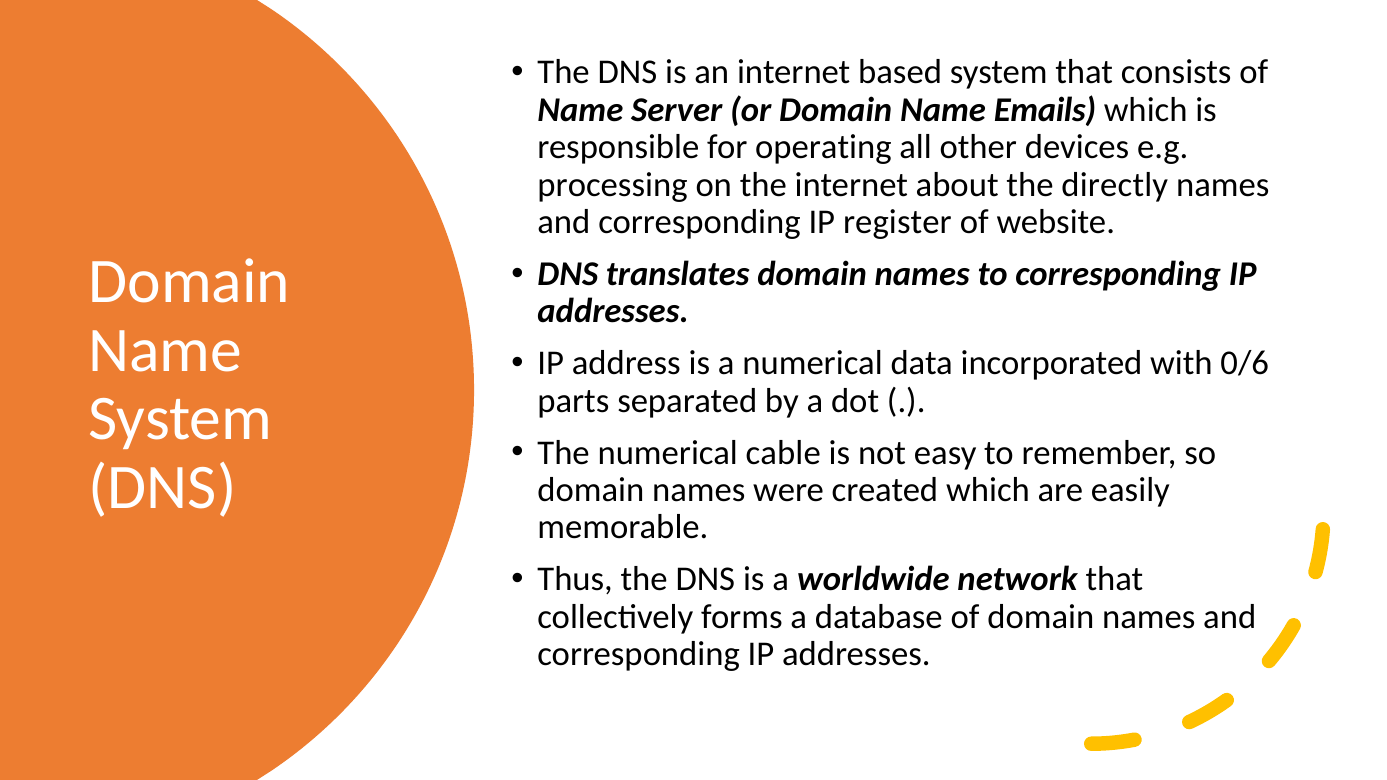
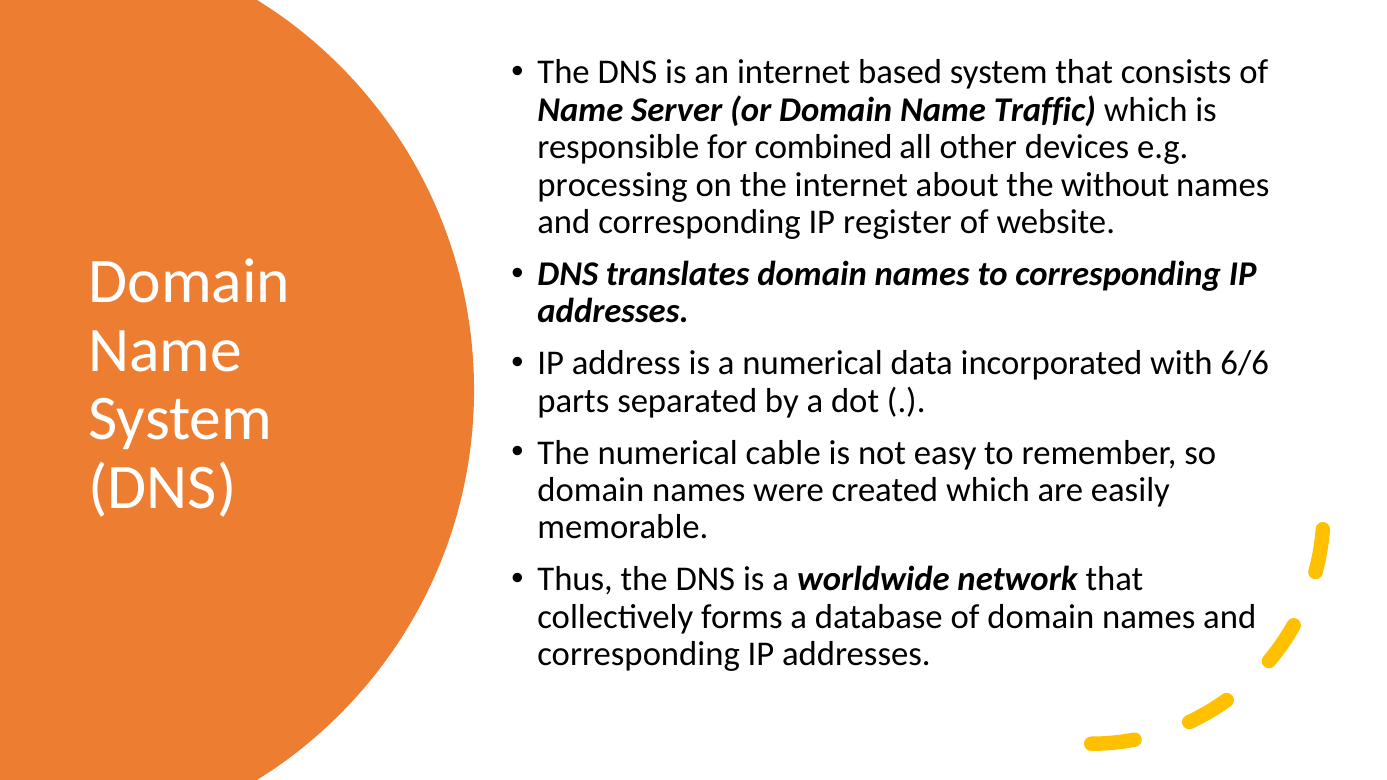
Emails: Emails -> Traffic
operating: operating -> combined
directly: directly -> without
0/6: 0/6 -> 6/6
